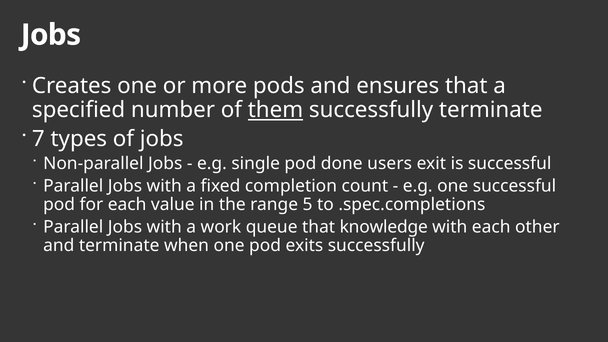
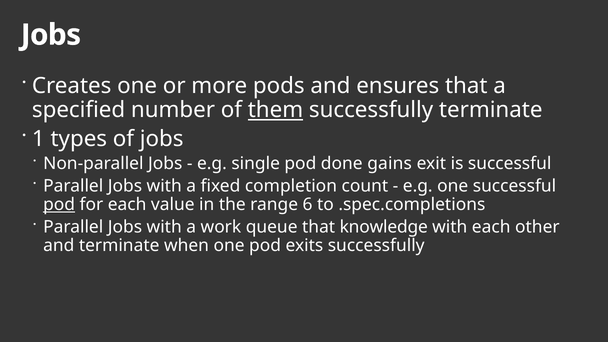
7: 7 -> 1
users: users -> gains
pod at (59, 205) underline: none -> present
5: 5 -> 6
